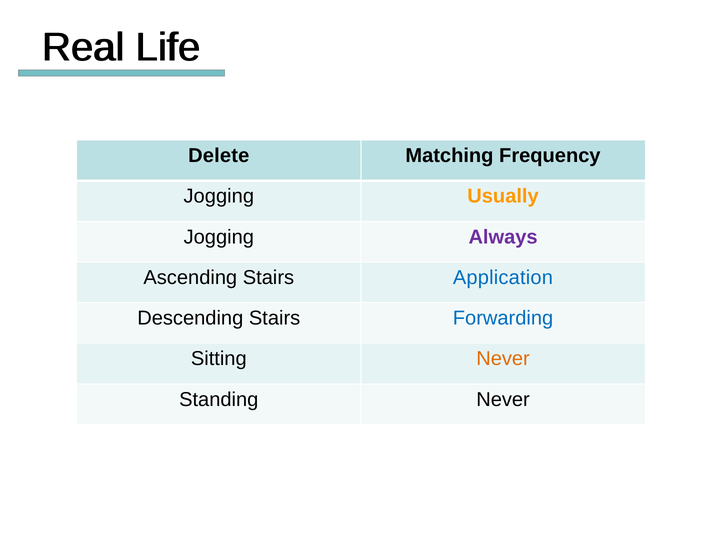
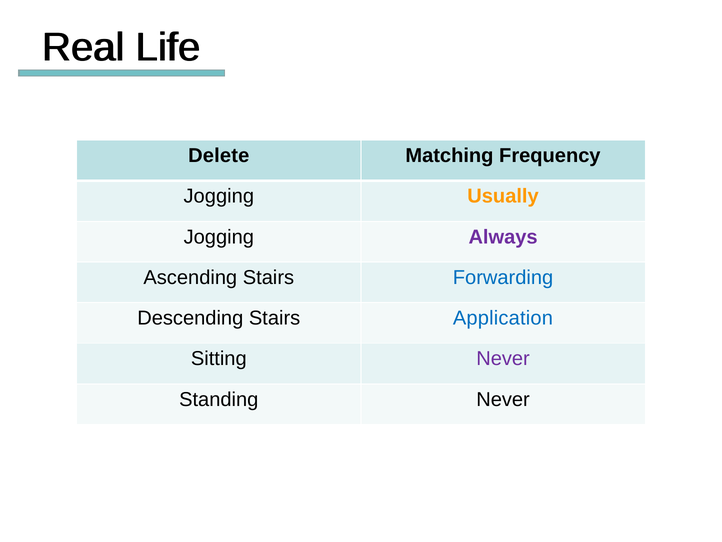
Application: Application -> Forwarding
Forwarding: Forwarding -> Application
Never at (503, 358) colour: orange -> purple
